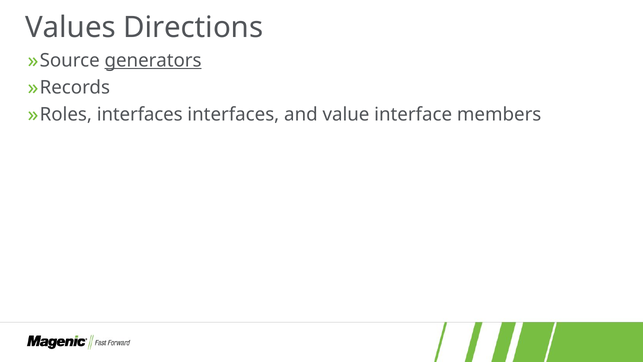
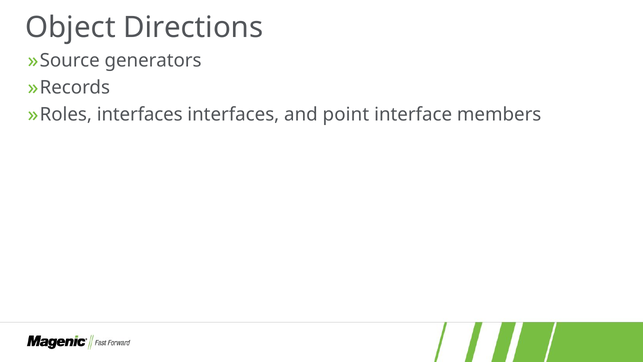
Values: Values -> Object
generators underline: present -> none
value: value -> point
